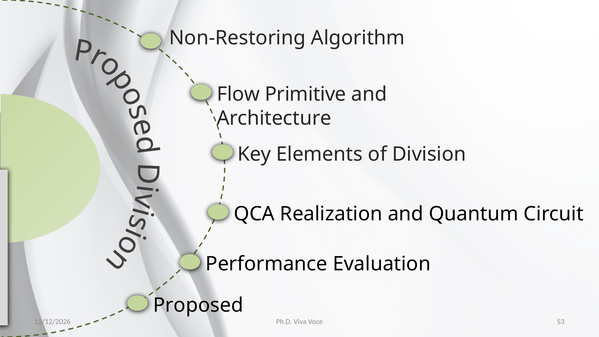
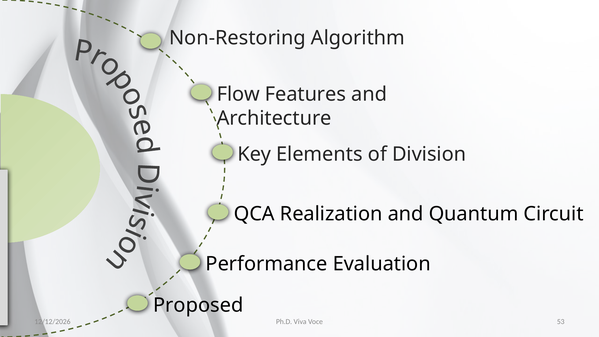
Primitive: Primitive -> Features
